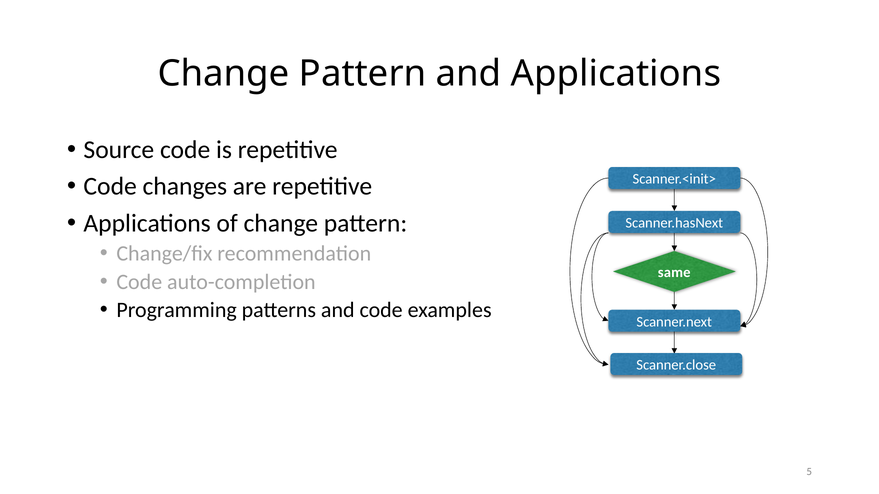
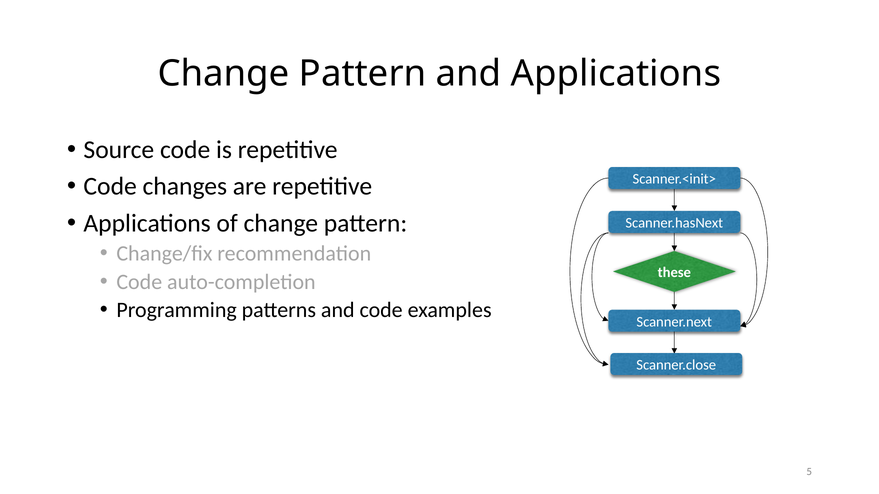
same: same -> these
